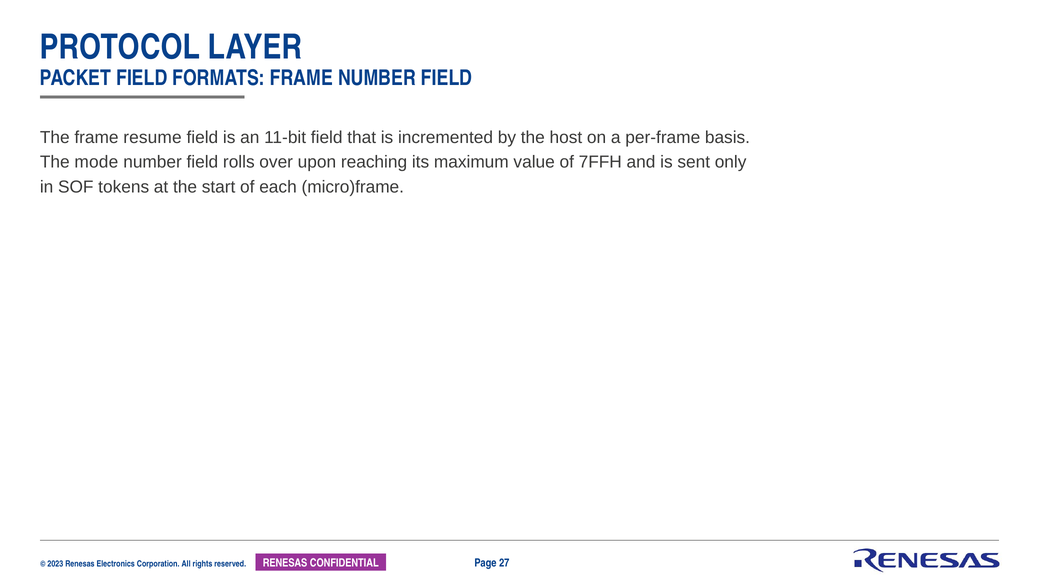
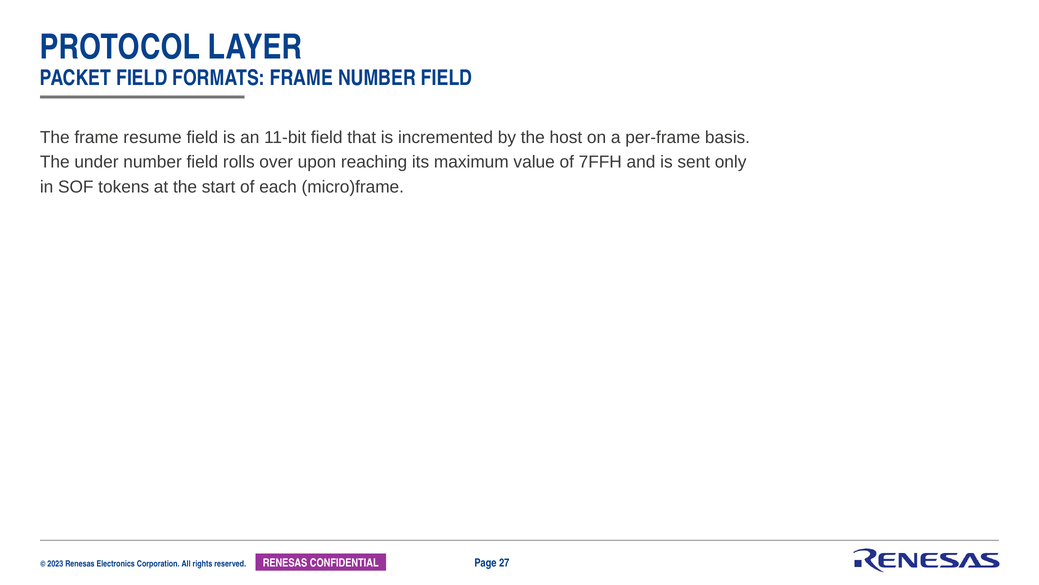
mode: mode -> under
